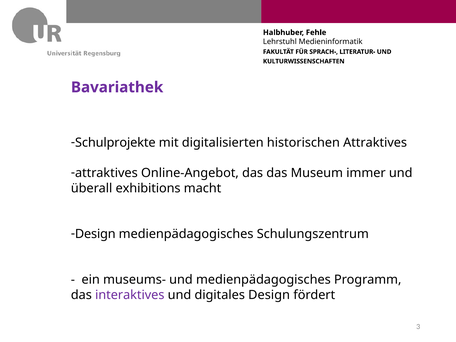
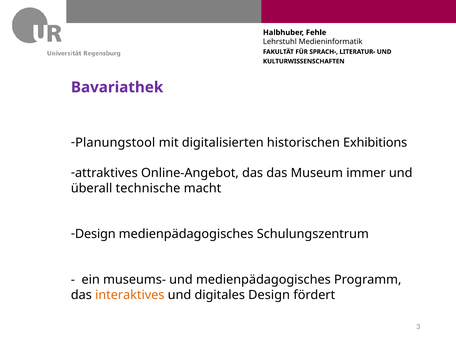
Schulprojekte: Schulprojekte -> Planungstool
historischen Attraktives: Attraktives -> Exhibitions
exhibitions: exhibitions -> technische
interaktives colour: purple -> orange
